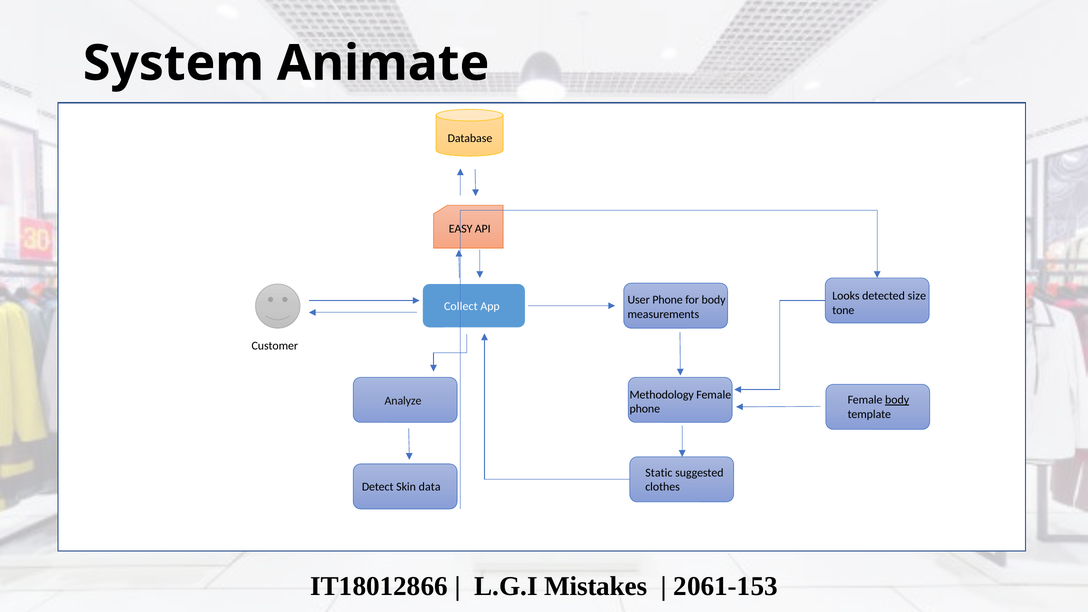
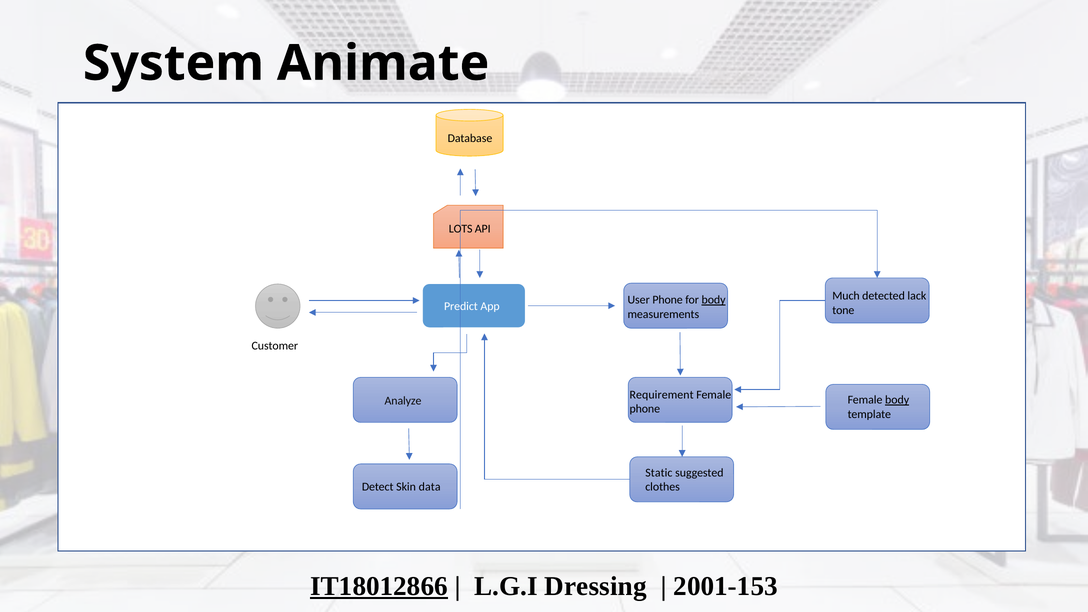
EASY: EASY -> LOTS
Looks: Looks -> Much
size: size -> lack
body at (714, 300) underline: none -> present
Collect: Collect -> Predict
Methodology: Methodology -> Requirement
IT18012866 underline: none -> present
Mistakes: Mistakes -> Dressing
2061-153: 2061-153 -> 2001-153
